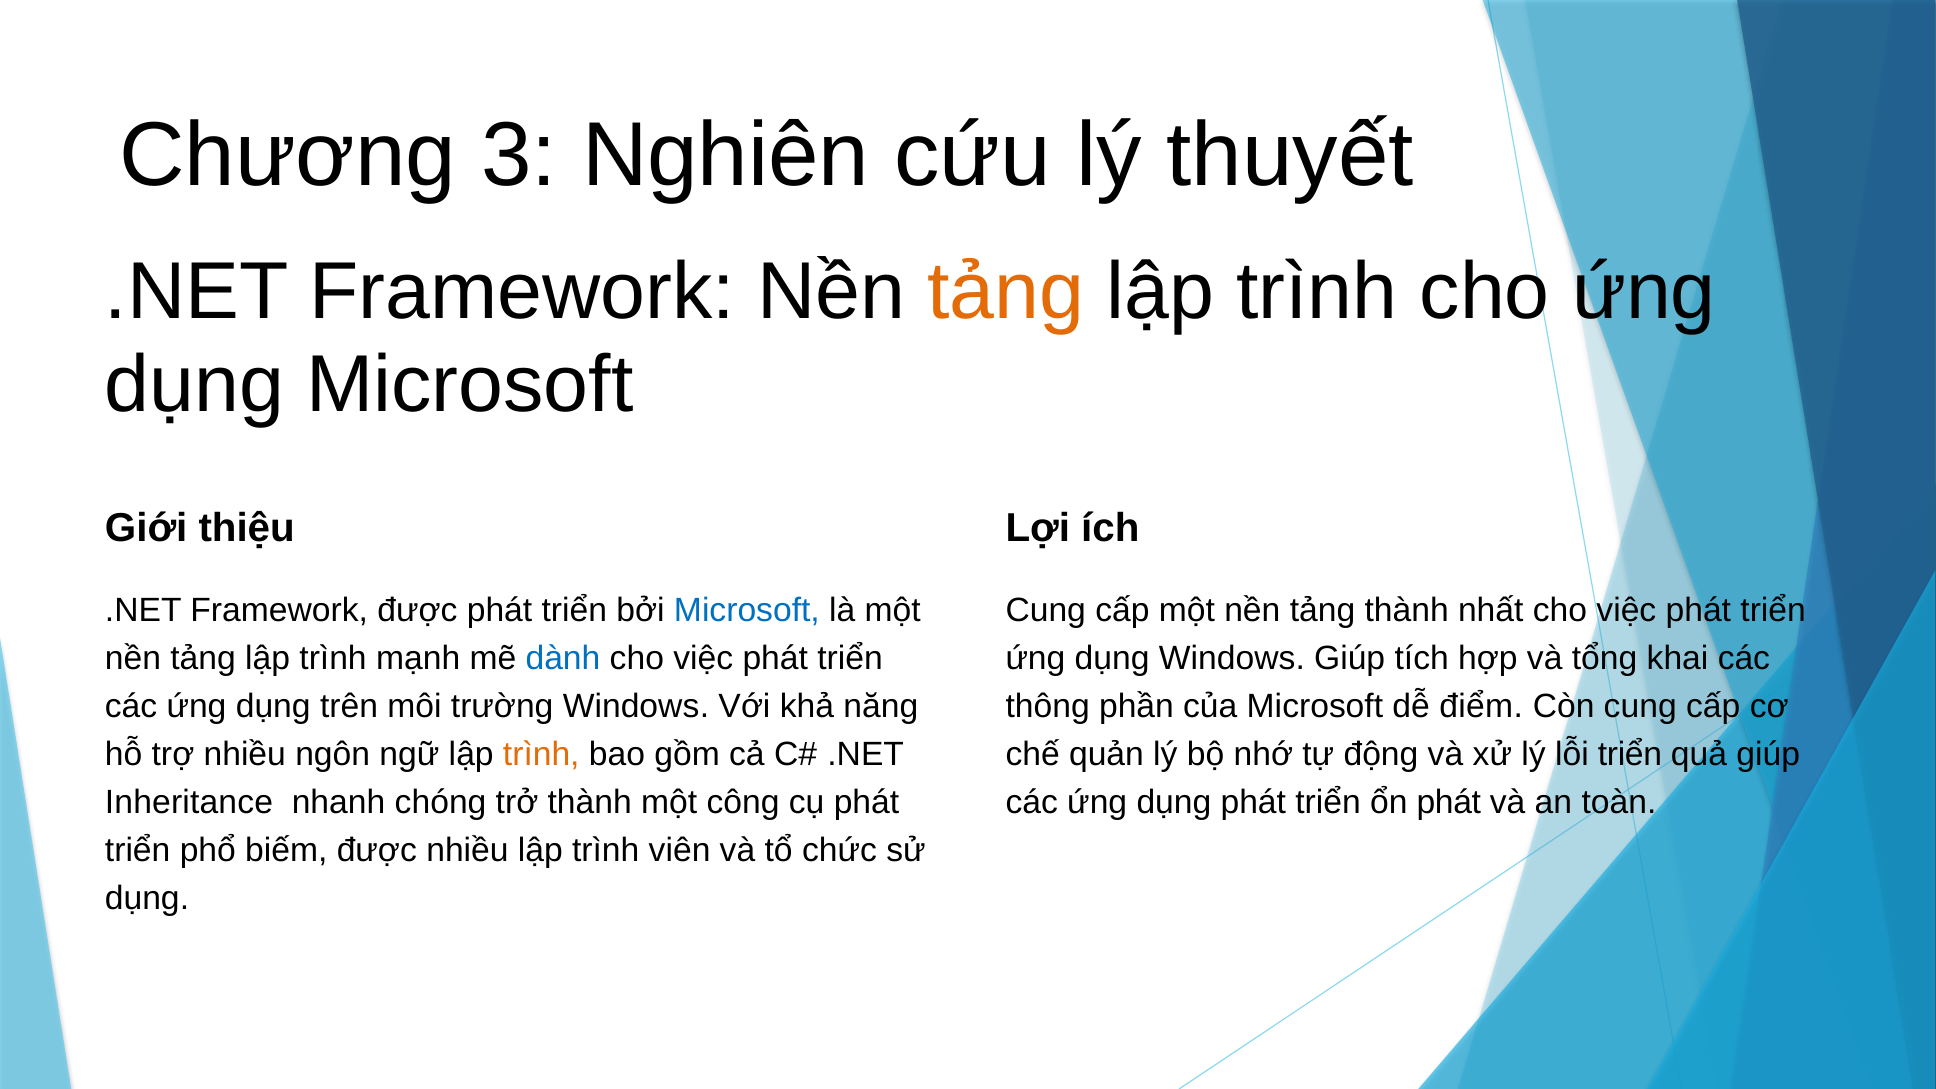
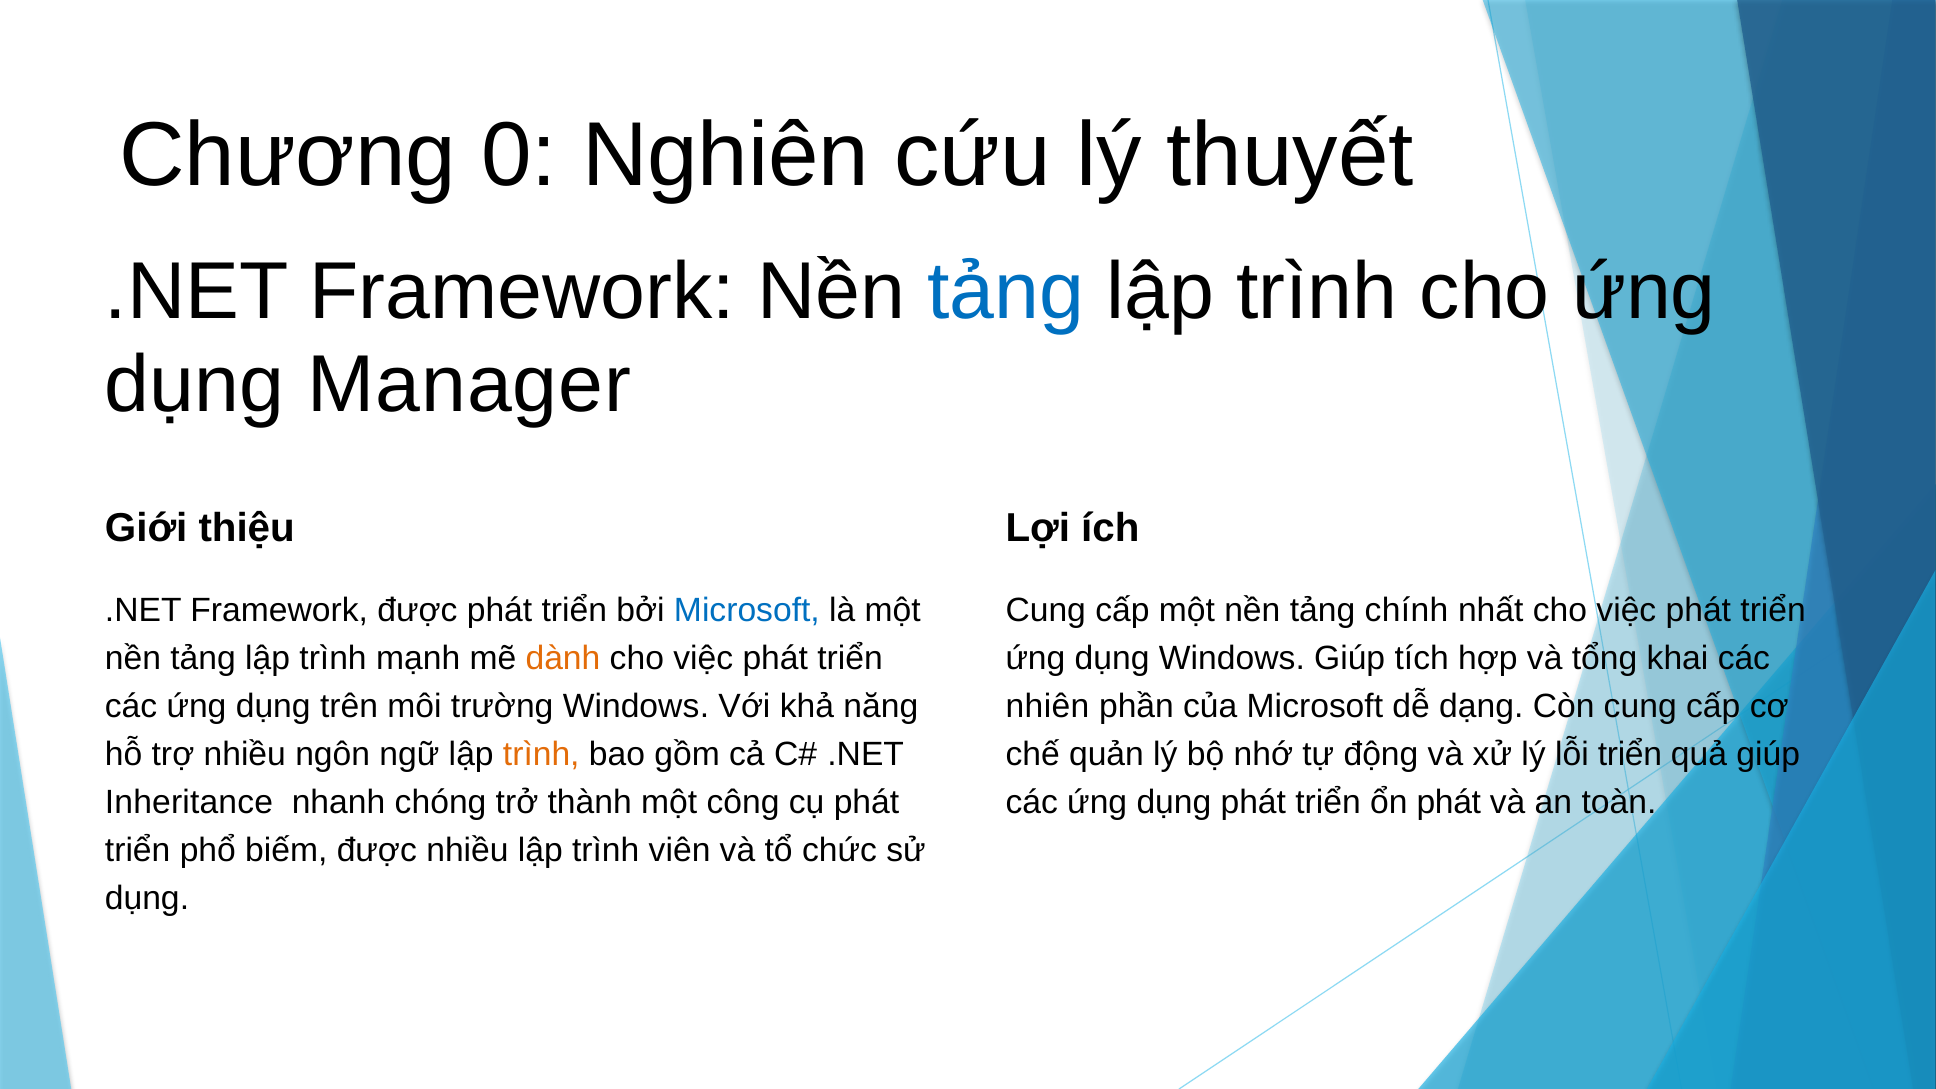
3: 3 -> 0
tảng at (1006, 292) colour: orange -> blue
dụng Microsoft: Microsoft -> Manager
tảng thành: thành -> chính
dành colour: blue -> orange
thông: thông -> nhiên
điểm: điểm -> dạng
